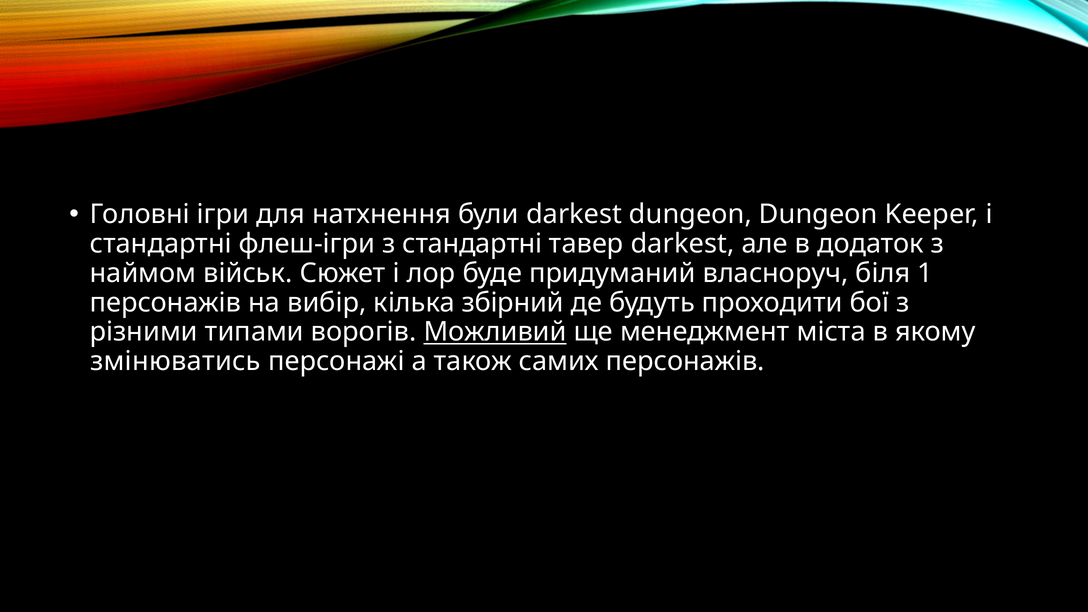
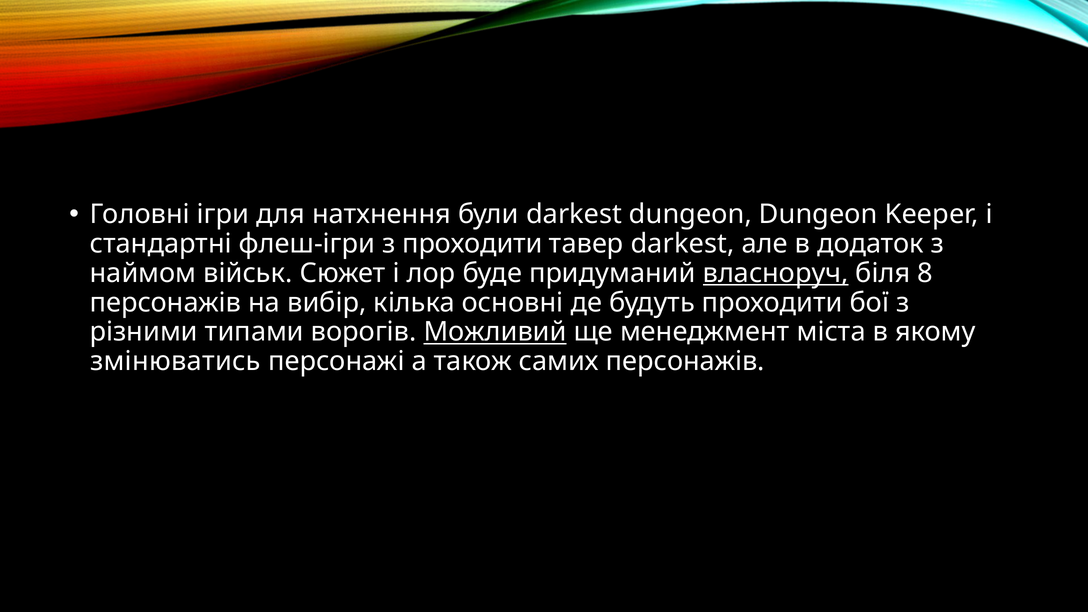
з стандартні: стандартні -> проходити
власноруч underline: none -> present
1: 1 -> 8
збірний: збірний -> основні
